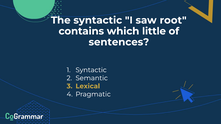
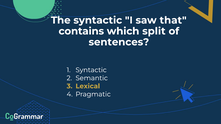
root: root -> that
little: little -> split
